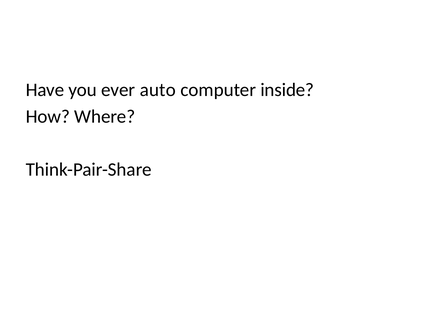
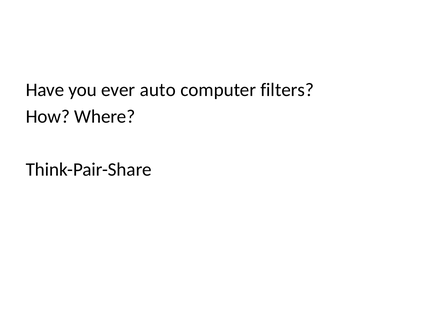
inside: inside -> filters
